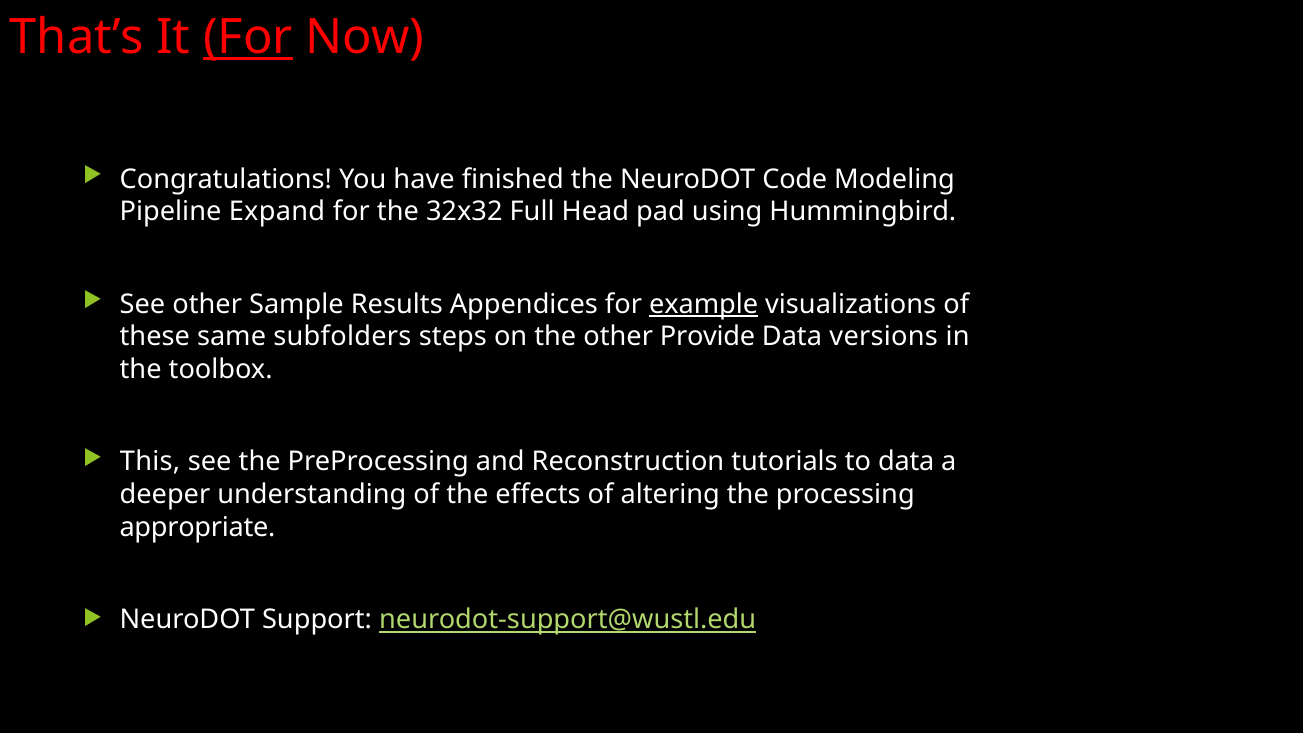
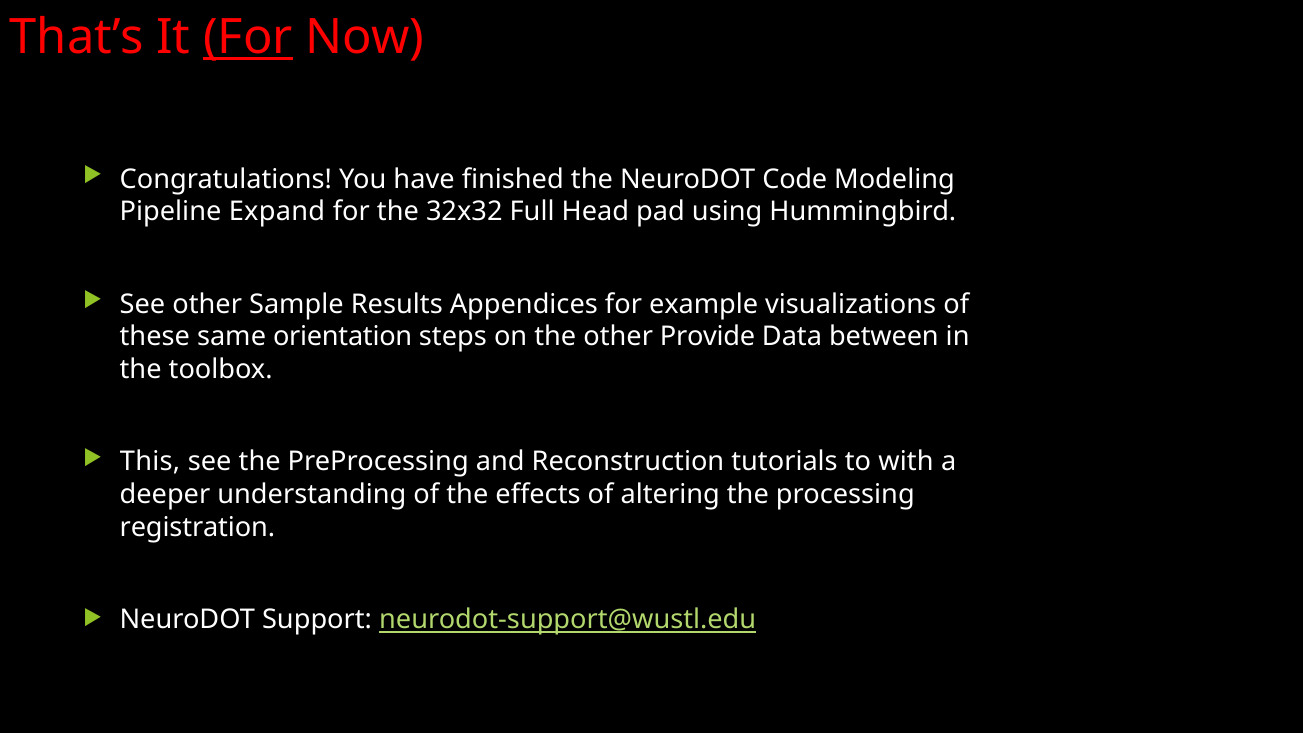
example underline: present -> none
subfolders: subfolders -> orientation
versions: versions -> between
to data: data -> with
appropriate: appropriate -> registration
